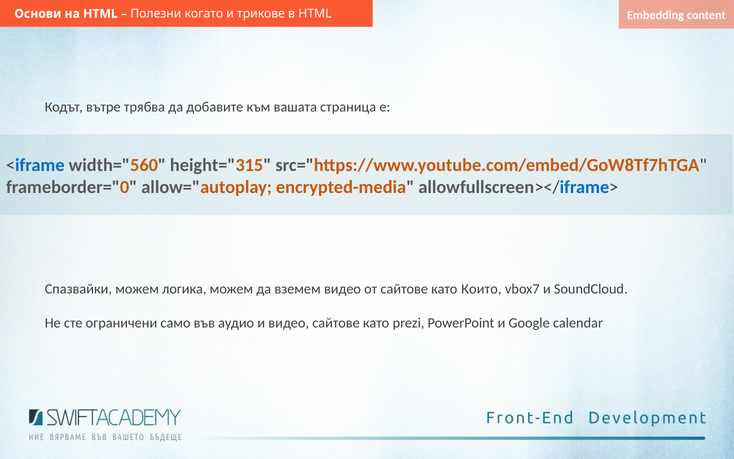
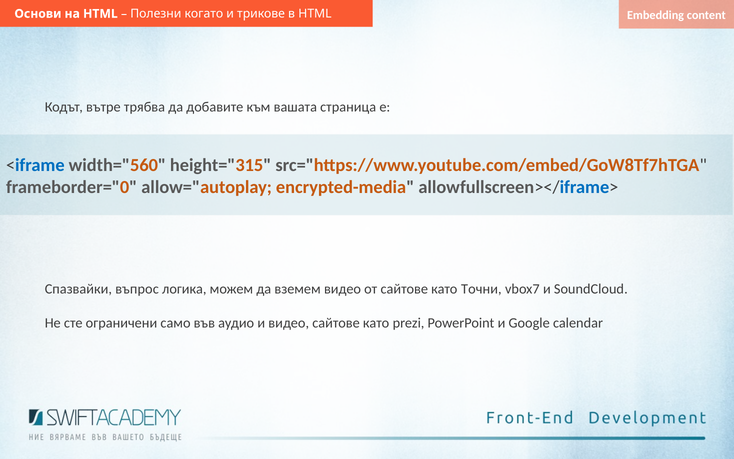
Спазвайки можем: можем -> въпрос
Които: Които -> Точни
